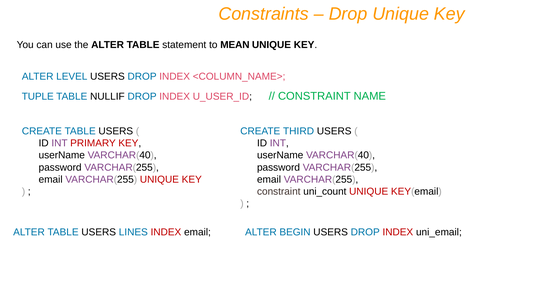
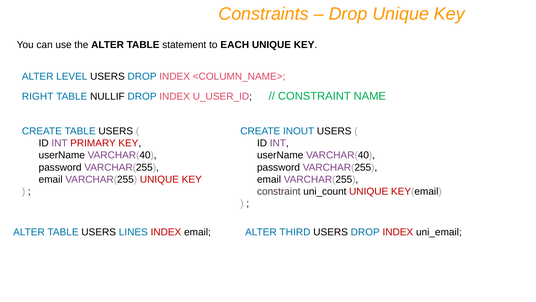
MEAN: MEAN -> EACH
TUPLE: TUPLE -> RIGHT
THIRD: THIRD -> INOUT
BEGIN: BEGIN -> THIRD
